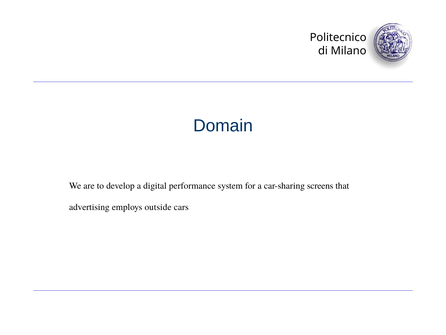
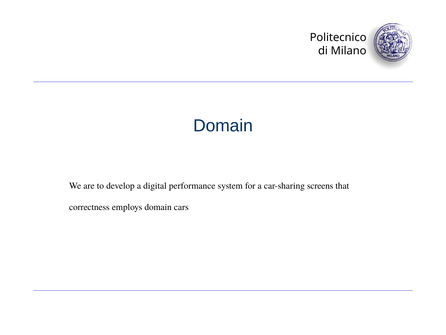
advertising: advertising -> correctness
employs outside: outside -> domain
